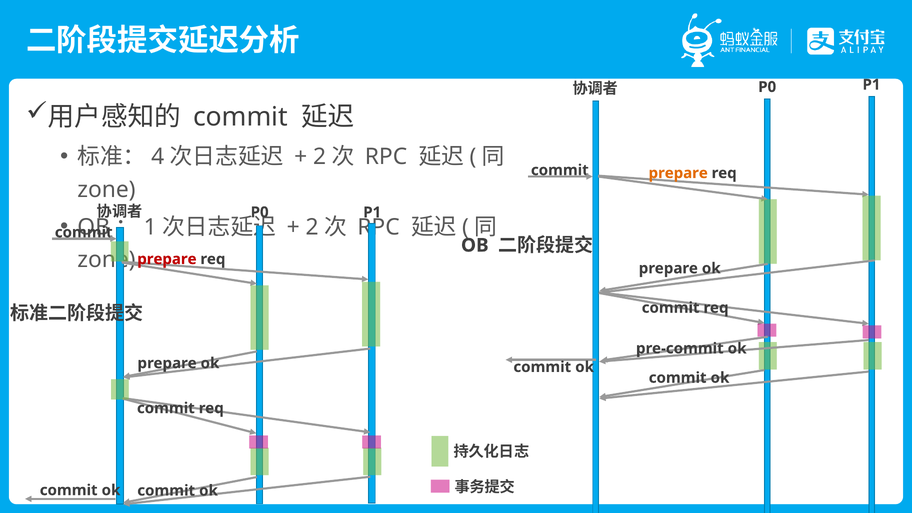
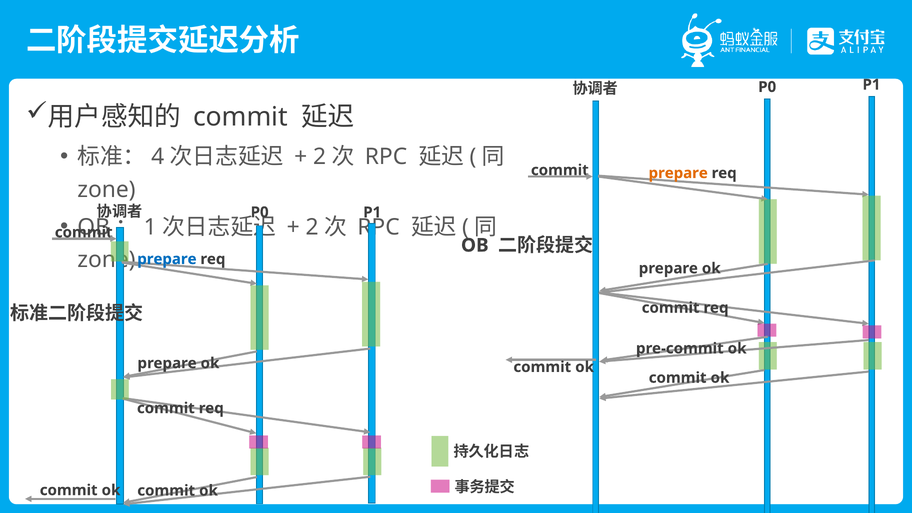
prepare at (167, 259) colour: red -> blue
